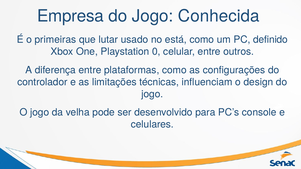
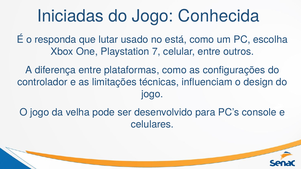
Empresa: Empresa -> Iniciadas
primeiras: primeiras -> responda
definido: definido -> escolha
0: 0 -> 7
